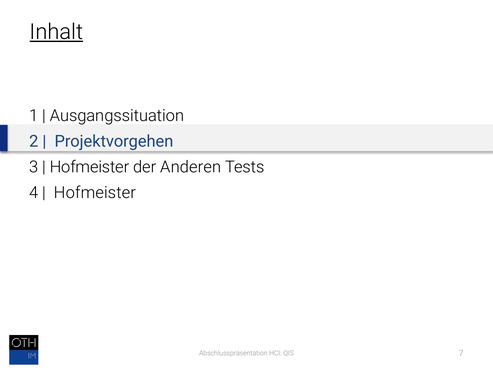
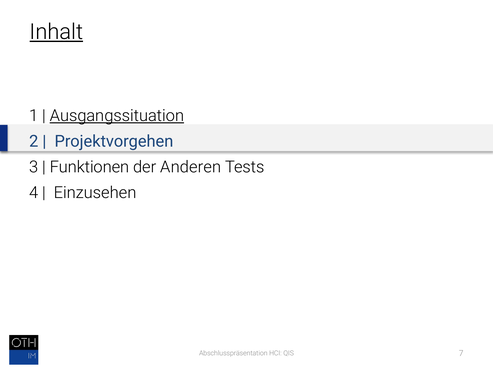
Ausgangssituation underline: none -> present
Hofmeister at (89, 167): Hofmeister -> Funktionen
Hofmeister at (95, 193): Hofmeister -> Einzusehen
